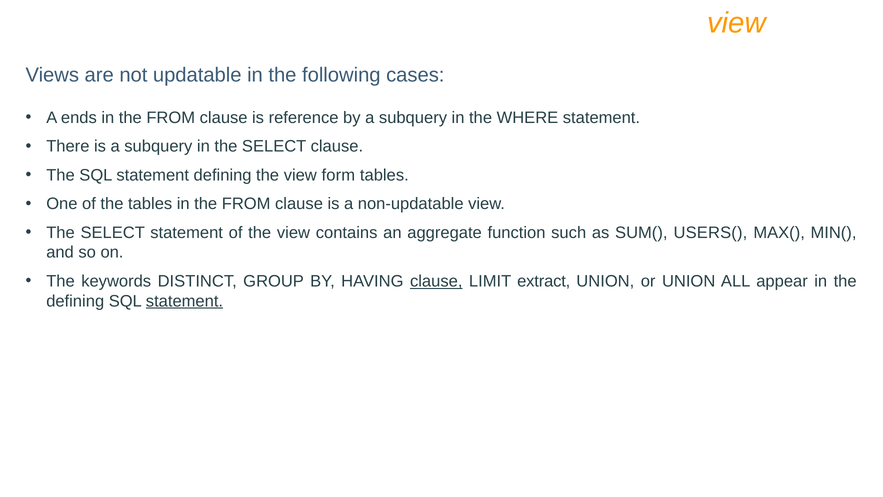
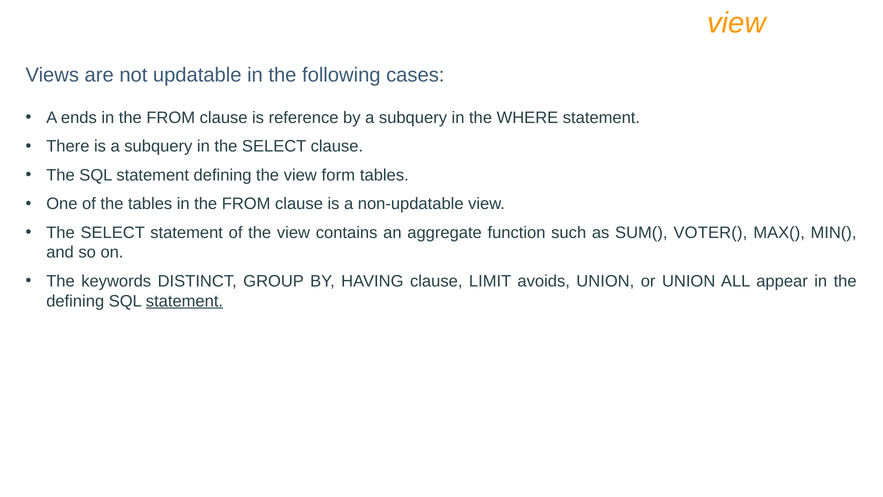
USERS(: USERS( -> VOTER(
clause at (436, 281) underline: present -> none
extract: extract -> avoids
